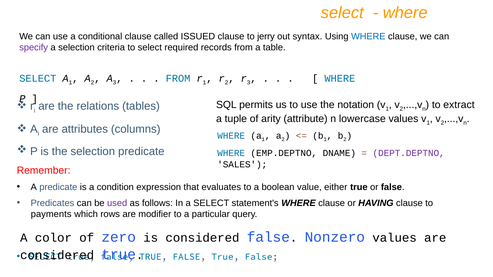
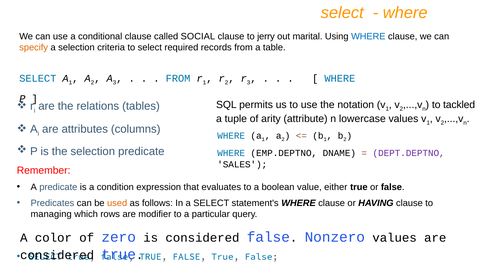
ISSUED: ISSUED -> SOCIAL
syntax: syntax -> marital
specify colour: purple -> orange
extract: extract -> tackled
used colour: purple -> orange
payments: payments -> managing
